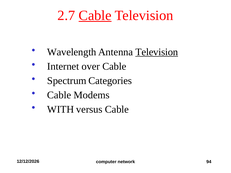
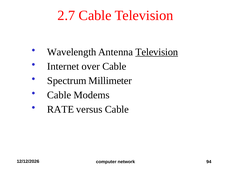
Cable at (95, 15) underline: present -> none
Categories: Categories -> Millimeter
WITH: WITH -> RATE
